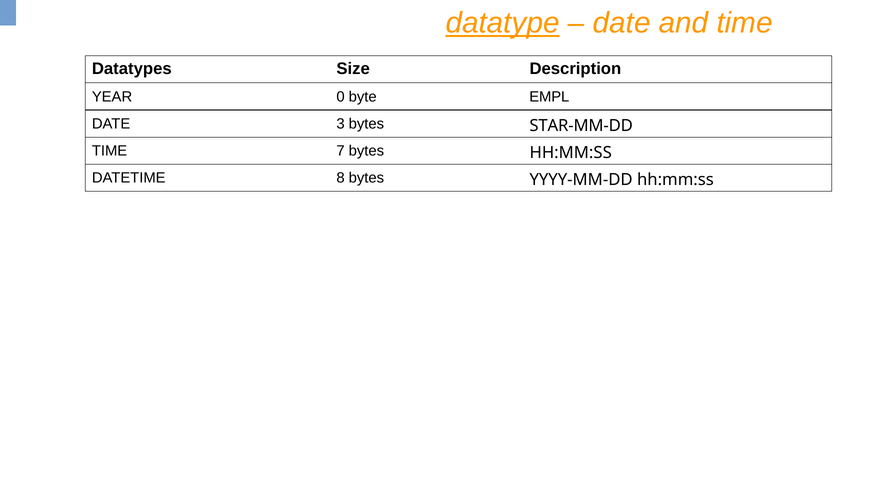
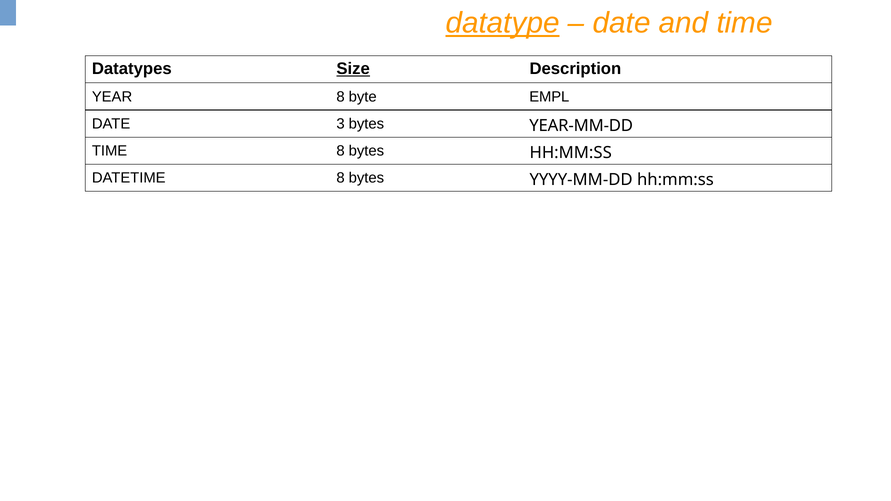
Size underline: none -> present
YEAR 0: 0 -> 8
STAR-MM-DD: STAR-MM-DD -> YEAR-MM-DD
TIME 7: 7 -> 8
